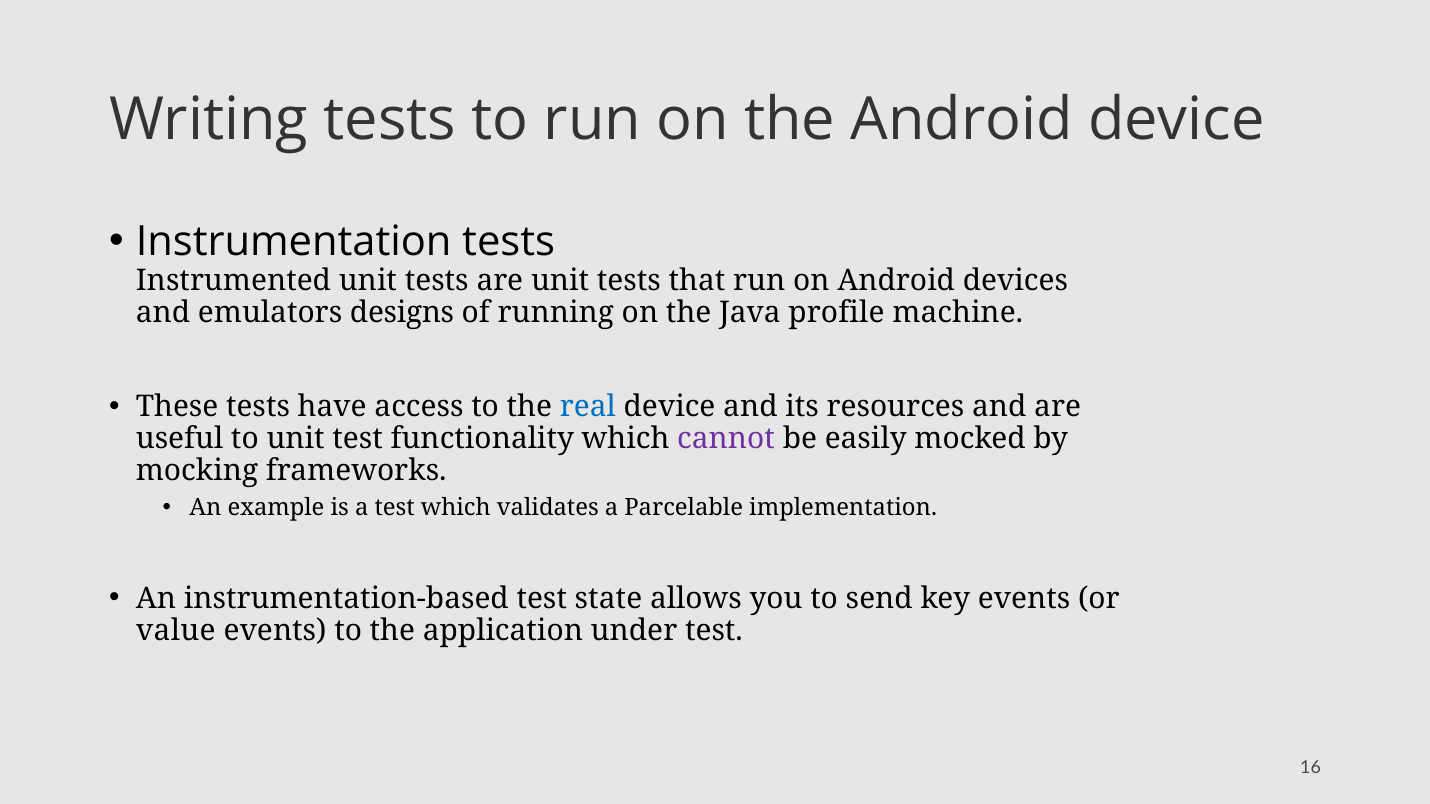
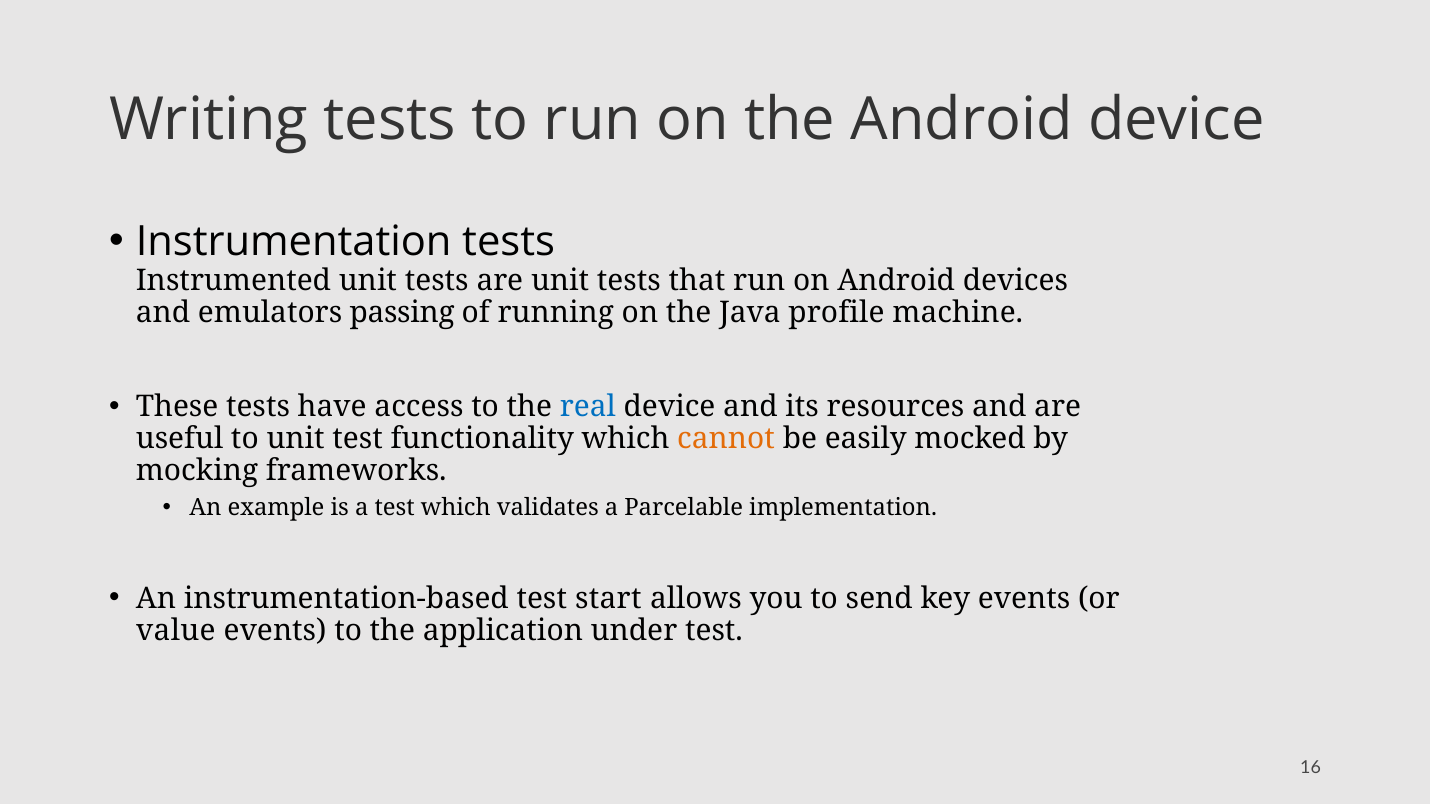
designs: designs -> passing
cannot colour: purple -> orange
state: state -> start
